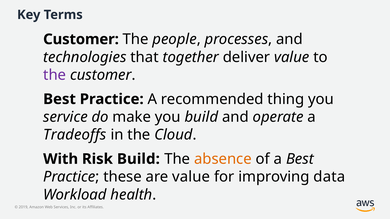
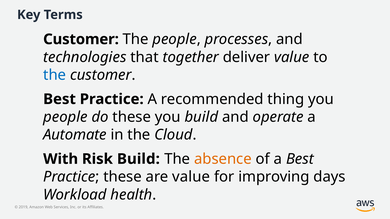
the at (55, 75) colour: purple -> blue
service at (65, 117): service -> people
do make: make -> these
Tradeoffs: Tradeoffs -> Automate
data: data -> days
